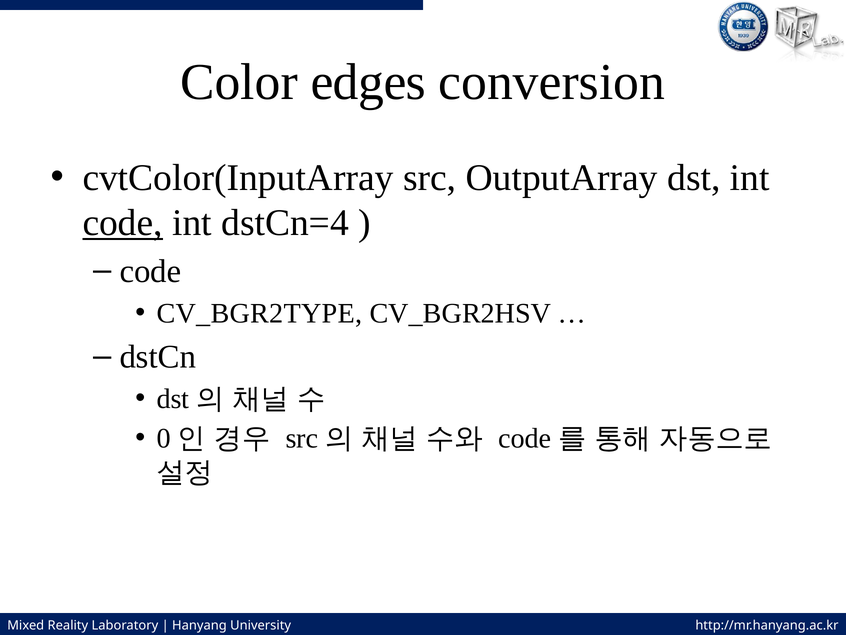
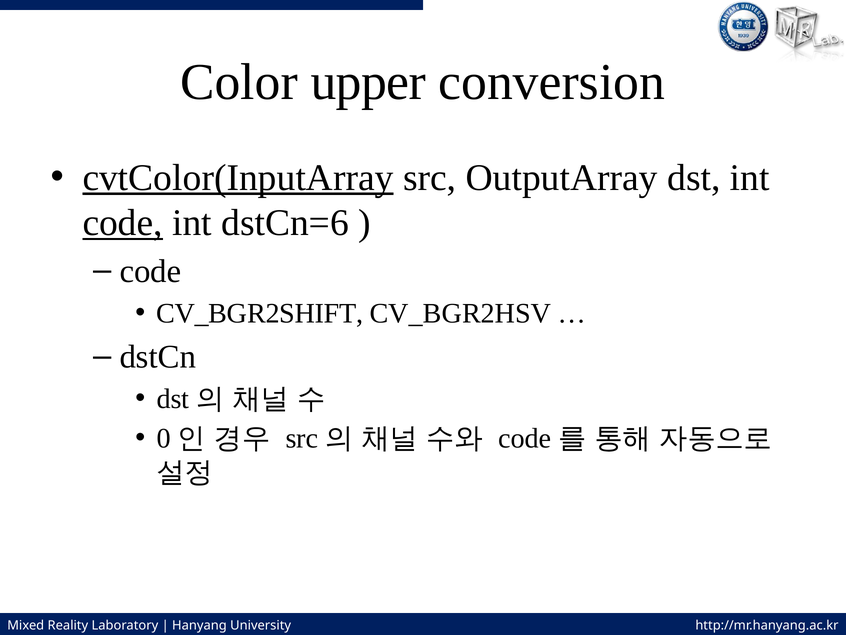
edges: edges -> upper
cvtColor(InputArray underline: none -> present
dstCn=4: dstCn=4 -> dstCn=6
CV_BGR2TYPE: CV_BGR2TYPE -> CV_BGR2SHIFT
